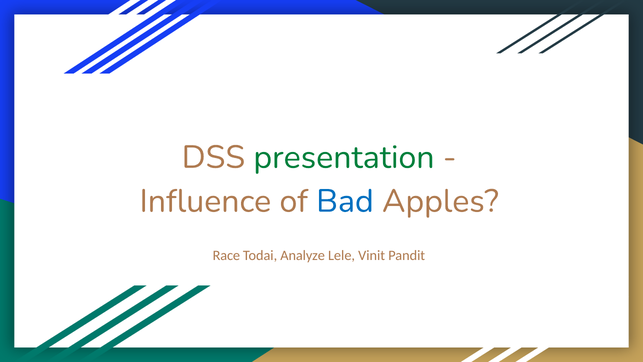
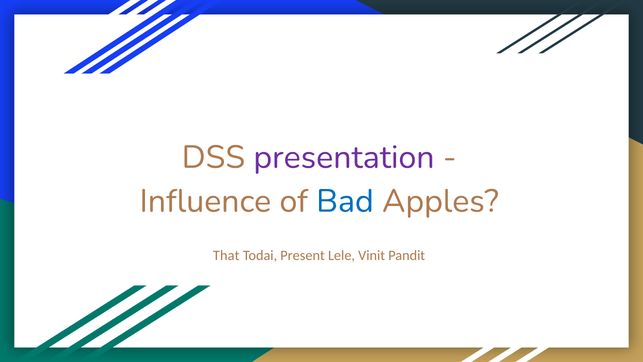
presentation colour: green -> purple
Race: Race -> That
Analyze: Analyze -> Present
